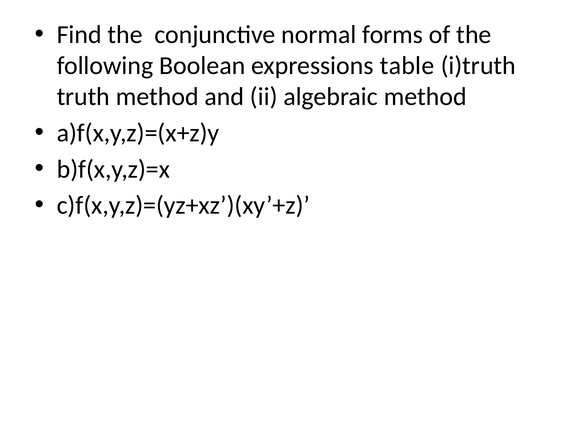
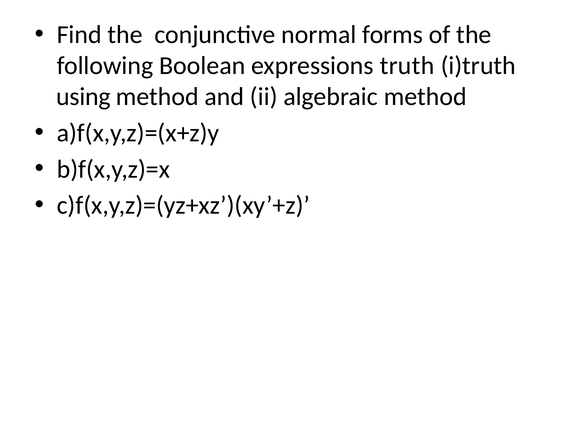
table: table -> truth
truth: truth -> using
